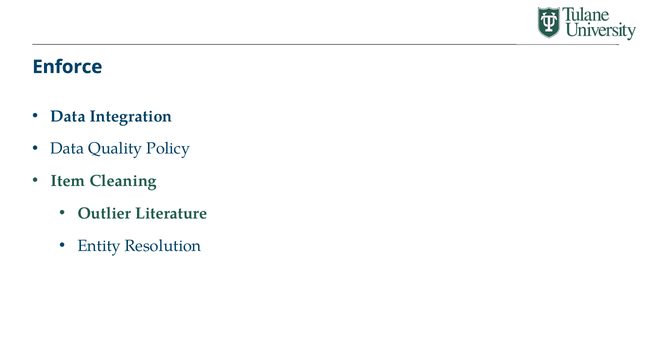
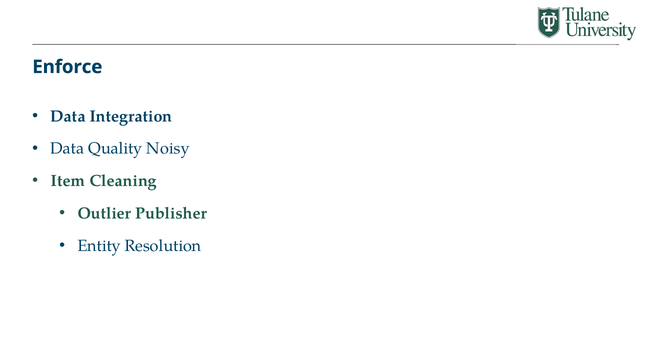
Policy: Policy -> Noisy
Literature: Literature -> Publisher
